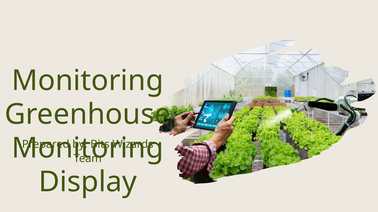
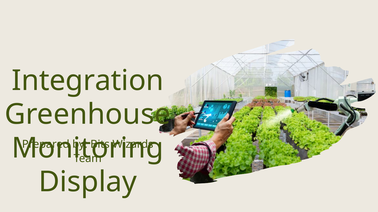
Monitoring at (88, 81): Monitoring -> Integration
